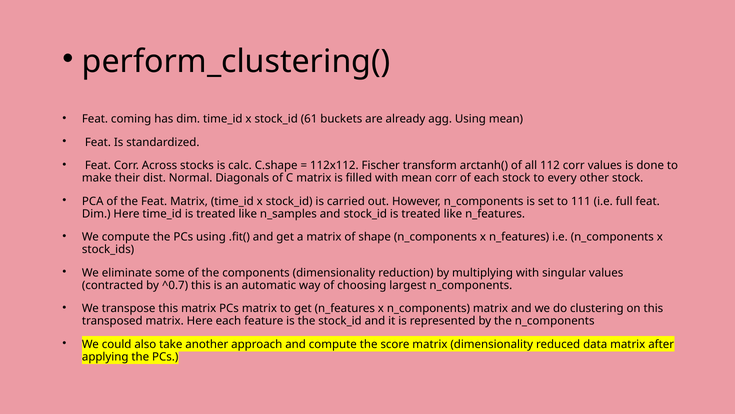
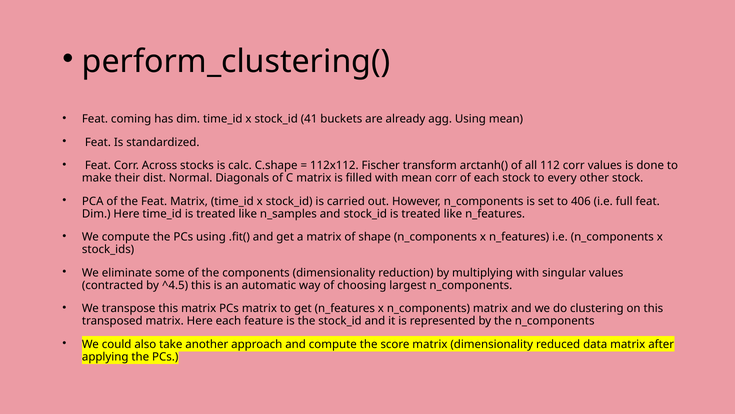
61: 61 -> 41
111: 111 -> 406
^0.7: ^0.7 -> ^4.5
